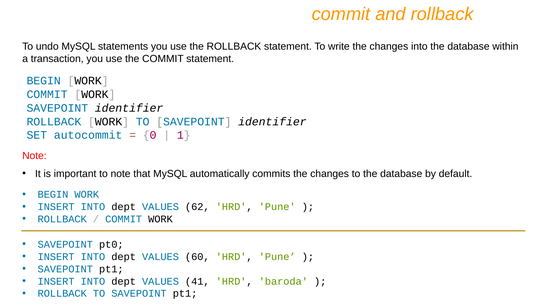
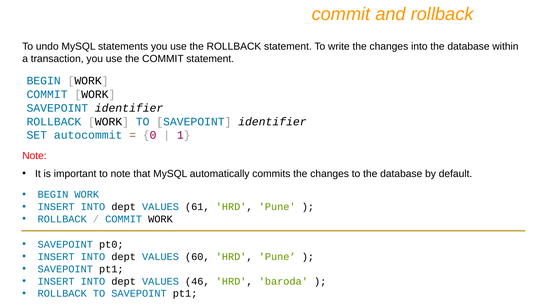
62: 62 -> 61
41: 41 -> 46
